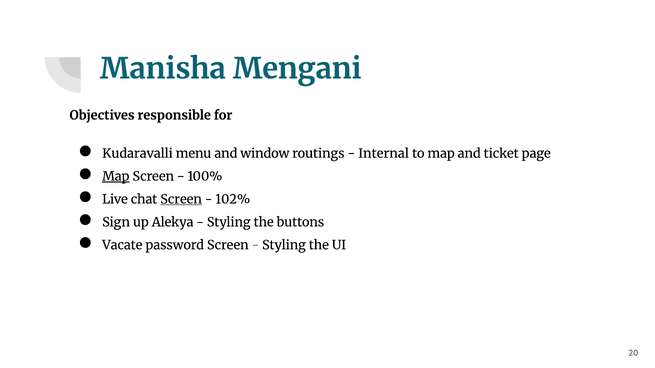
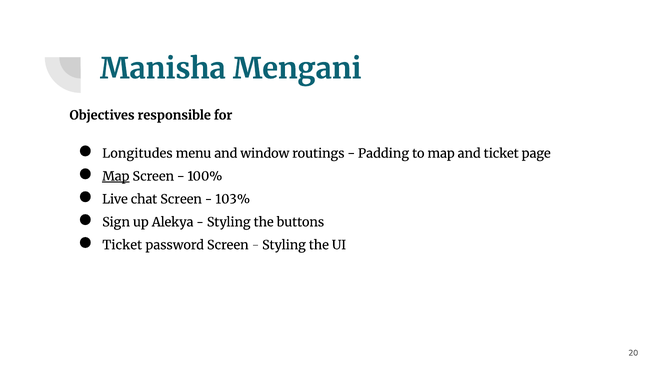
Kudaravalli: Kudaravalli -> Longitudes
Internal: Internal -> Padding
Screen at (181, 200) underline: present -> none
102%: 102% -> 103%
Vacate at (122, 245): Vacate -> Ticket
